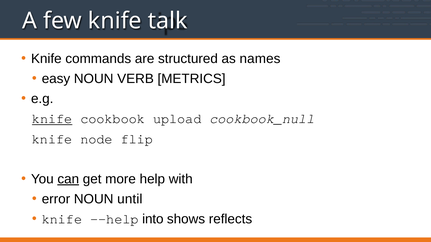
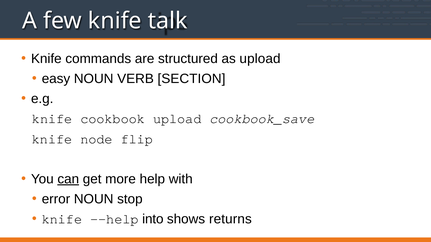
as names: names -> upload
METRICS: METRICS -> SECTION
knife at (52, 119) underline: present -> none
cookbook_null: cookbook_null -> cookbook_save
until: until -> stop
reflects: reflects -> returns
